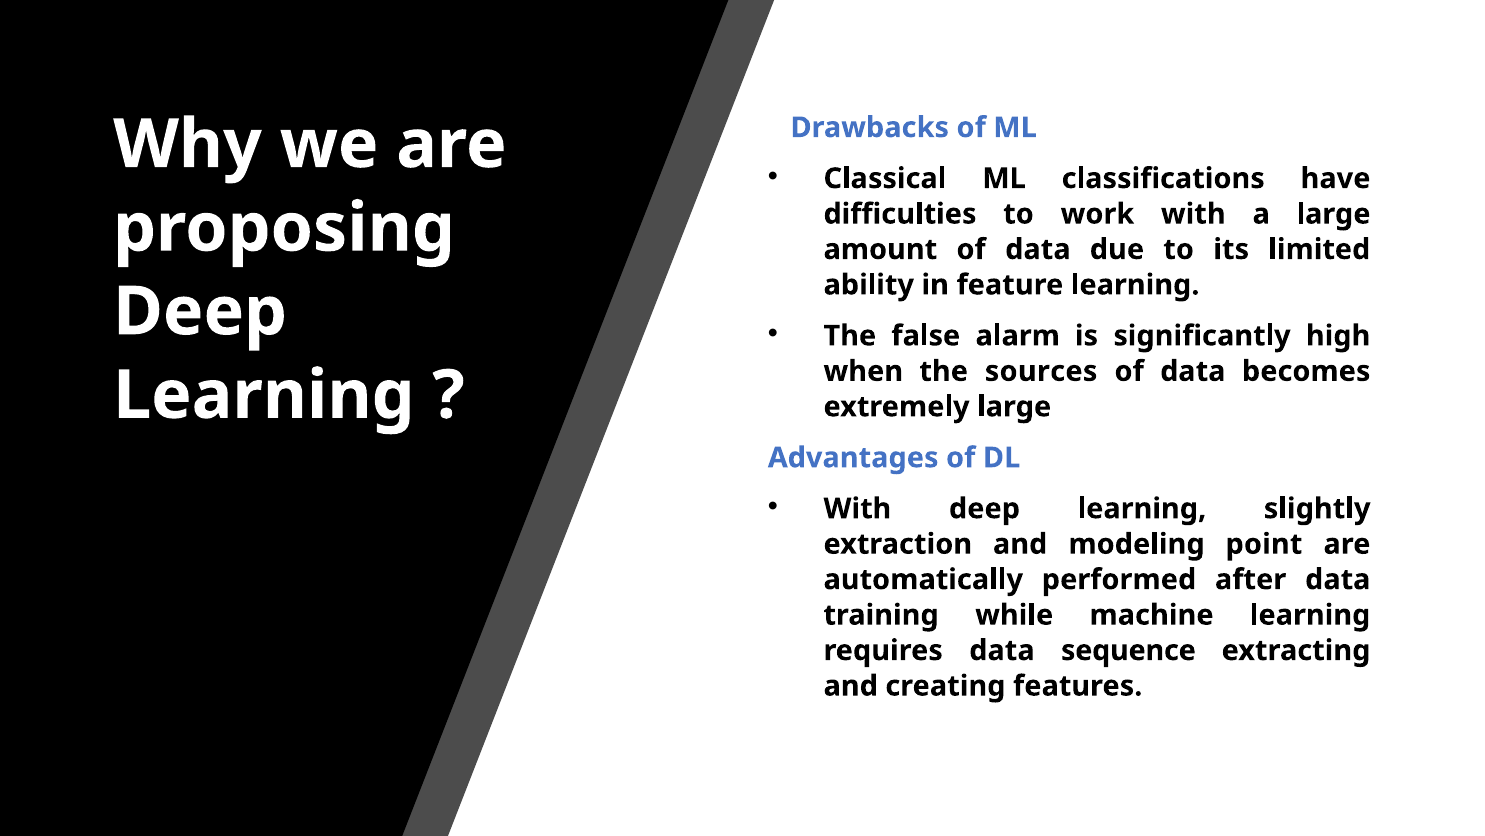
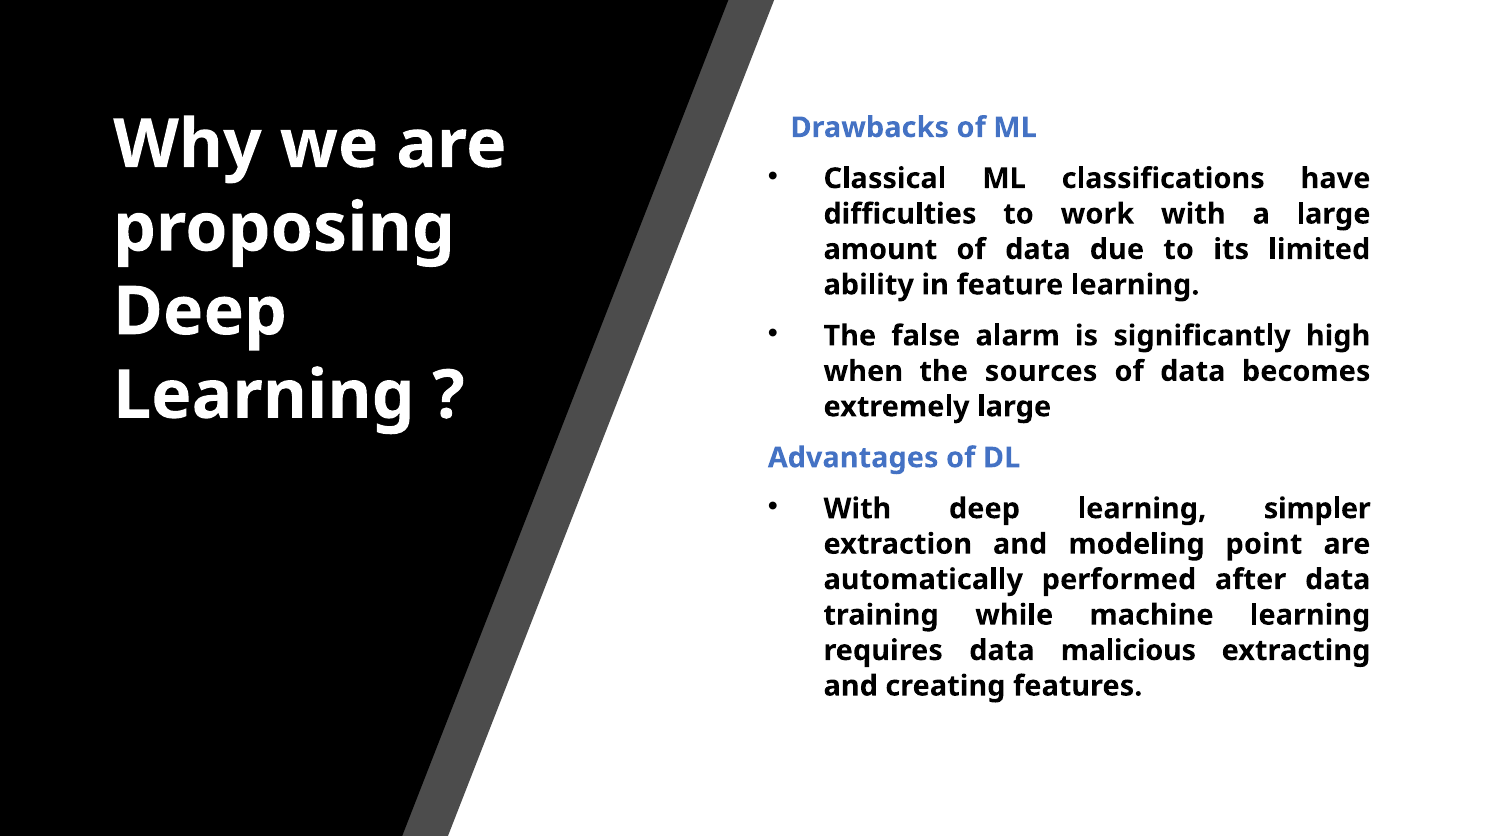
slightly: slightly -> simpler
sequence: sequence -> malicious
